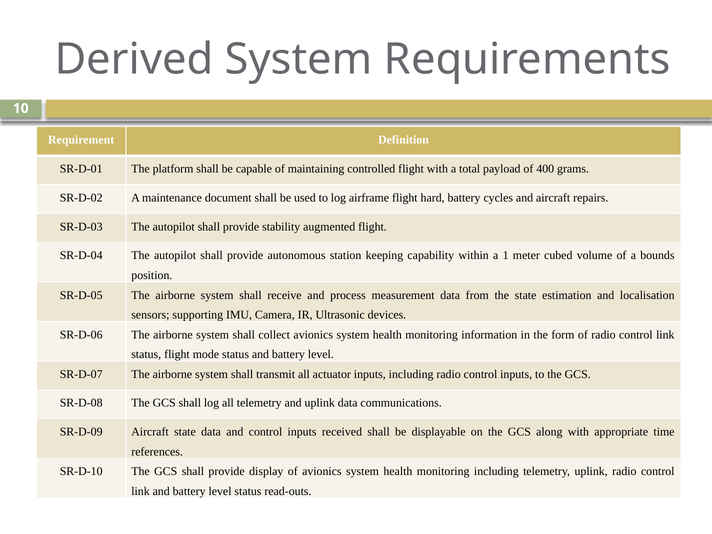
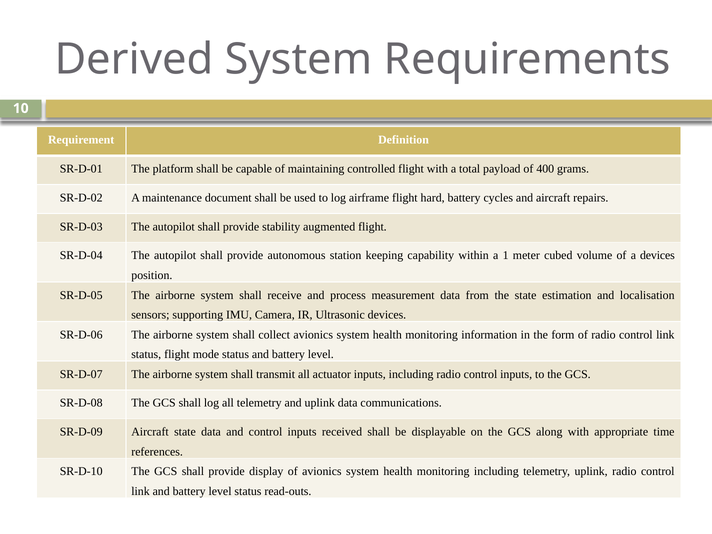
a bounds: bounds -> devices
